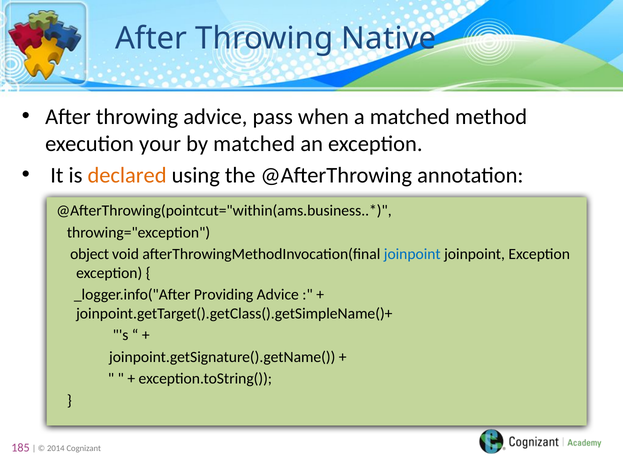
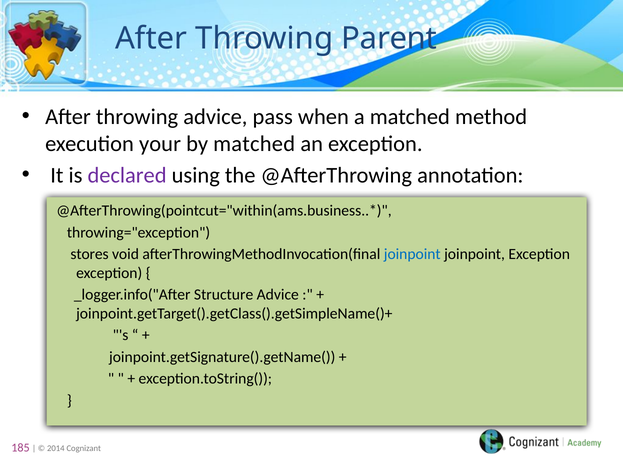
Native: Native -> Parent
declared colour: orange -> purple
object: object -> stores
Providing: Providing -> Structure
